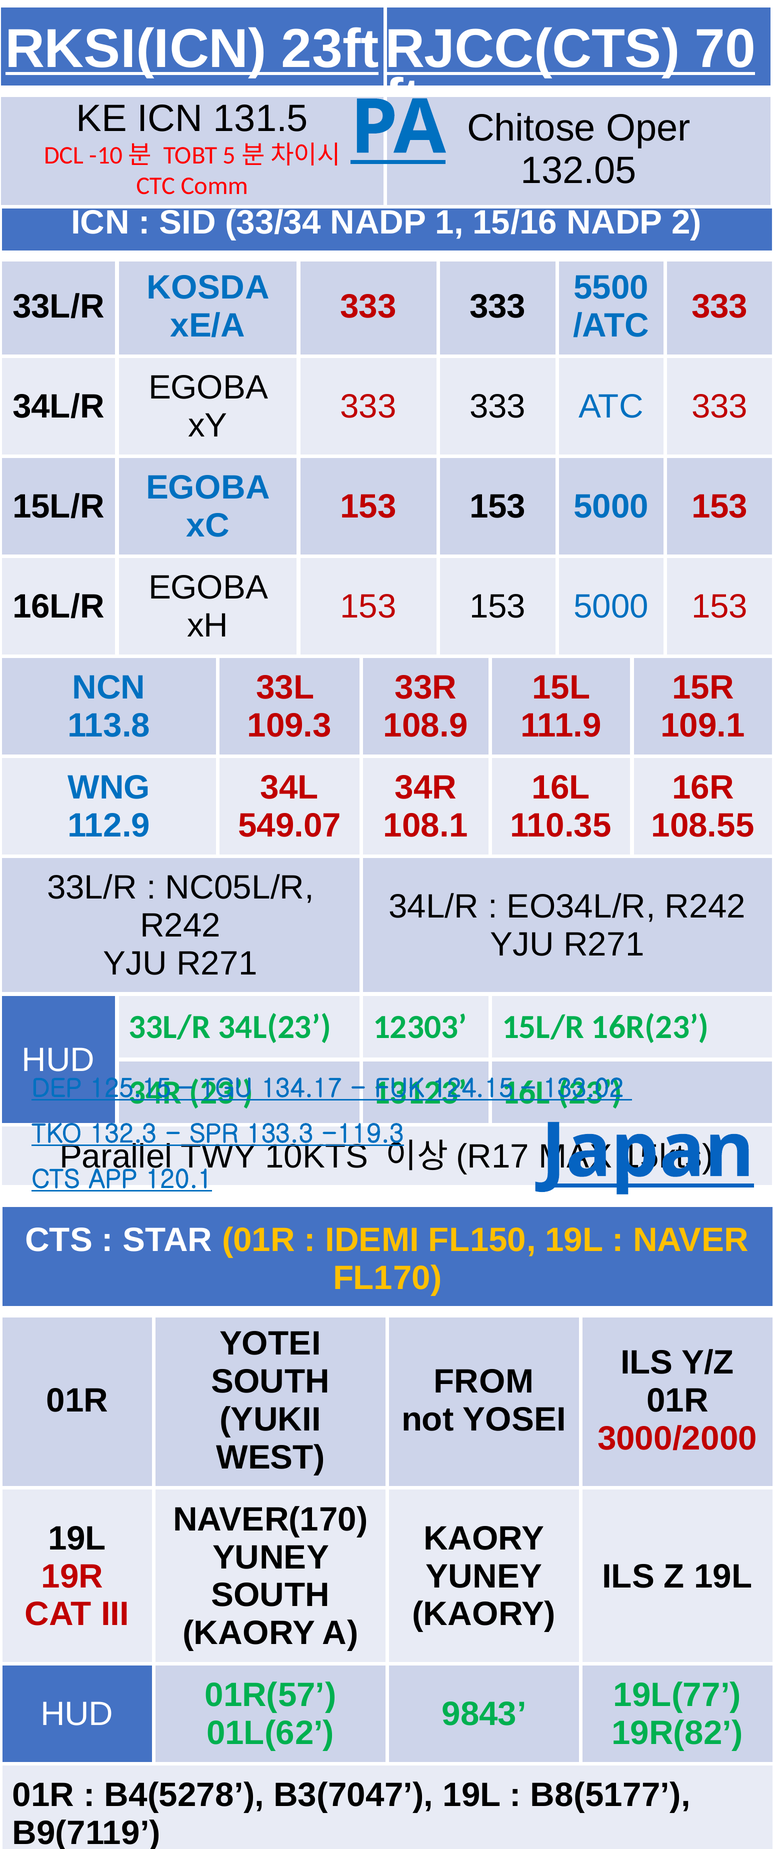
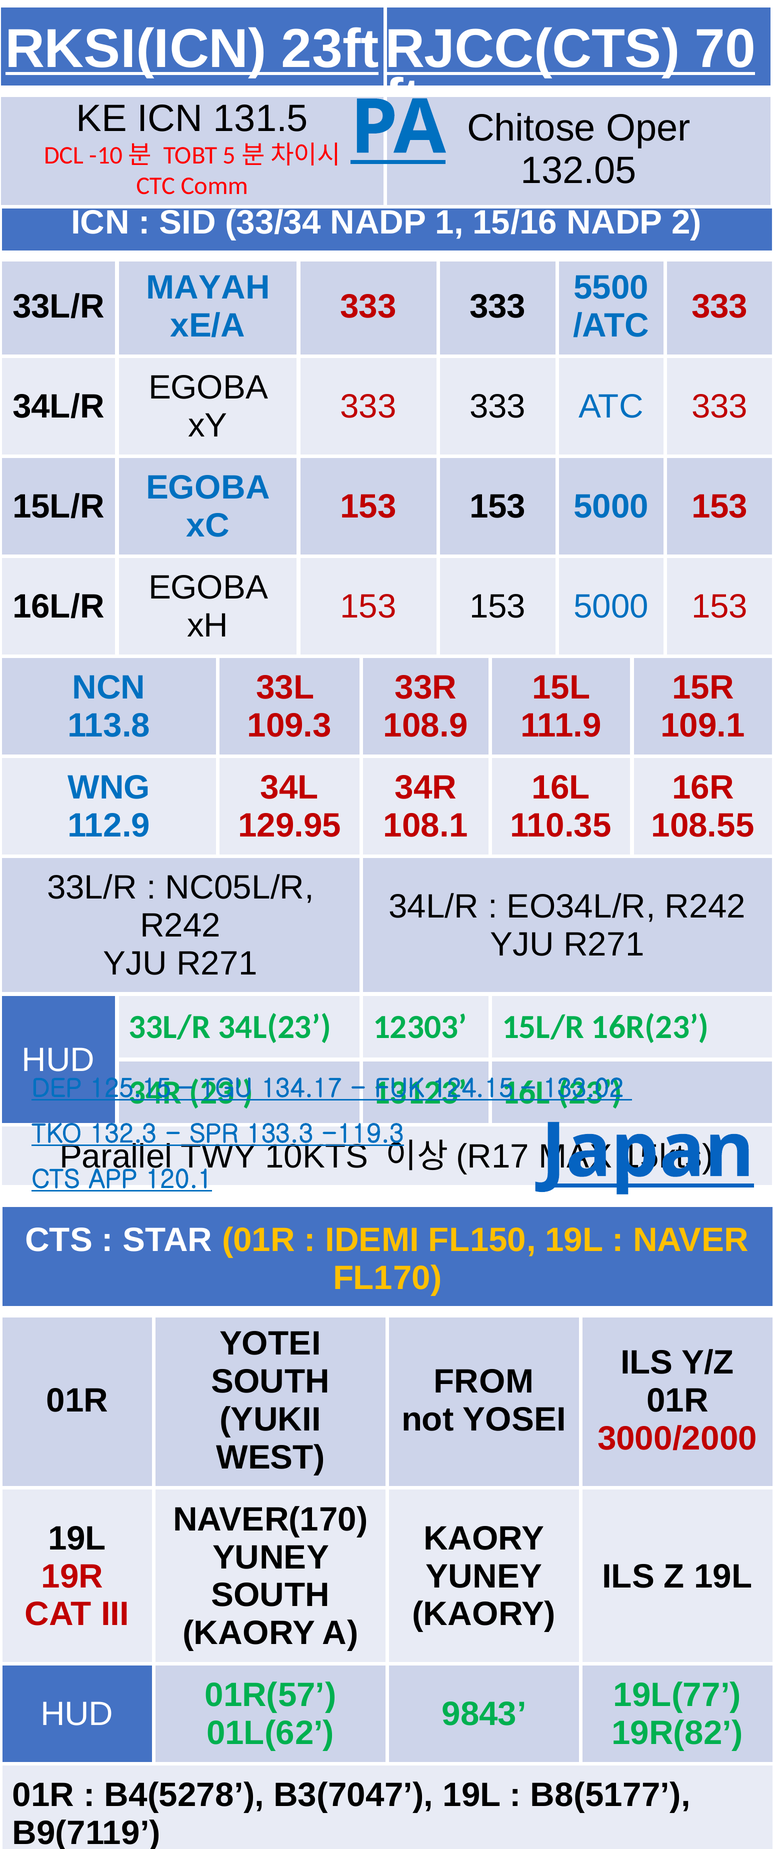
KOSDA: KOSDA -> MAYAH
549.07: 549.07 -> 129.95
